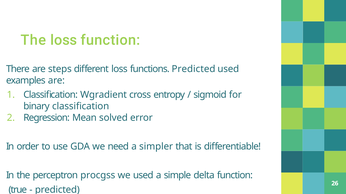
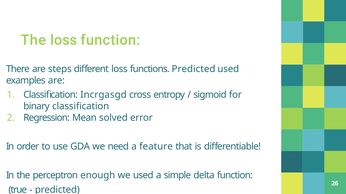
Wgradient: Wgradient -> Incrgasgd
simpler: simpler -> feature
procgss: procgss -> enough
